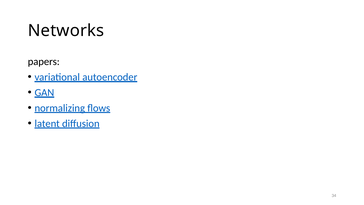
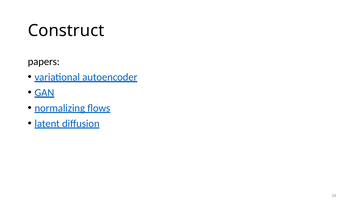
Networks: Networks -> Construct
